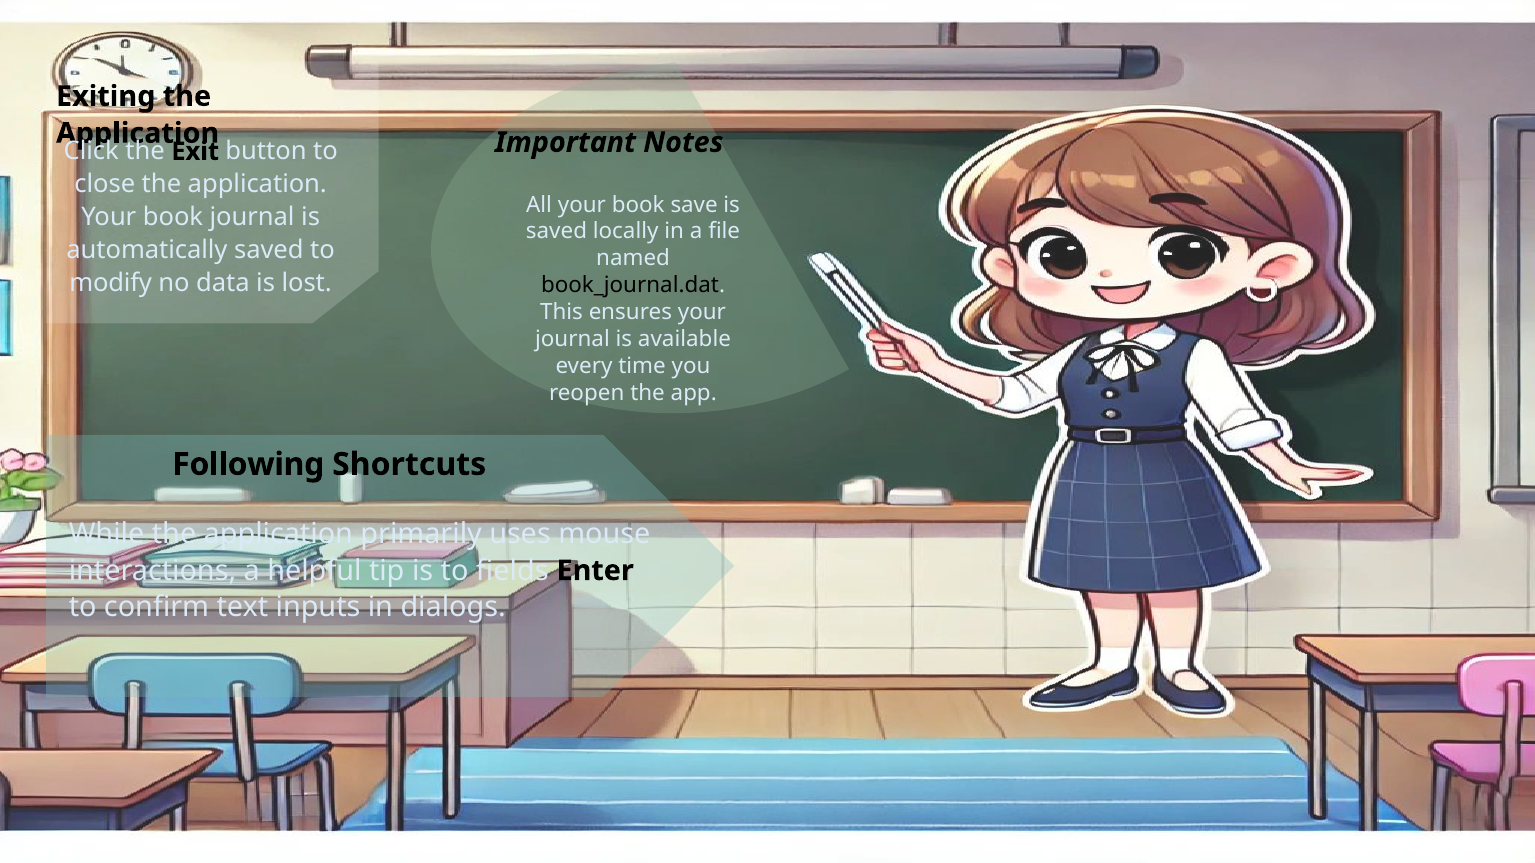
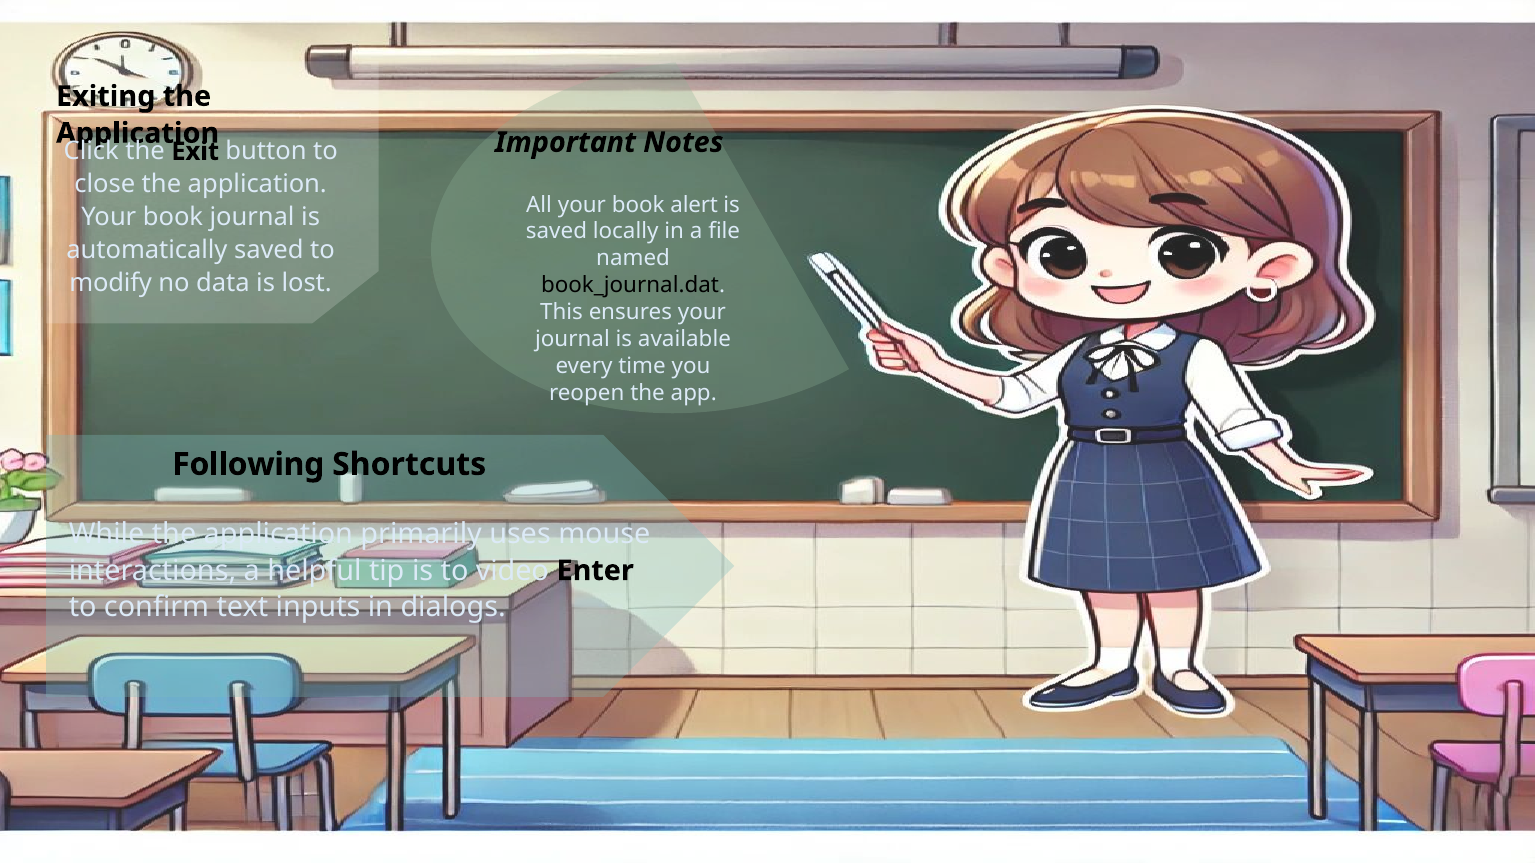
save: save -> alert
fields: fields -> video
